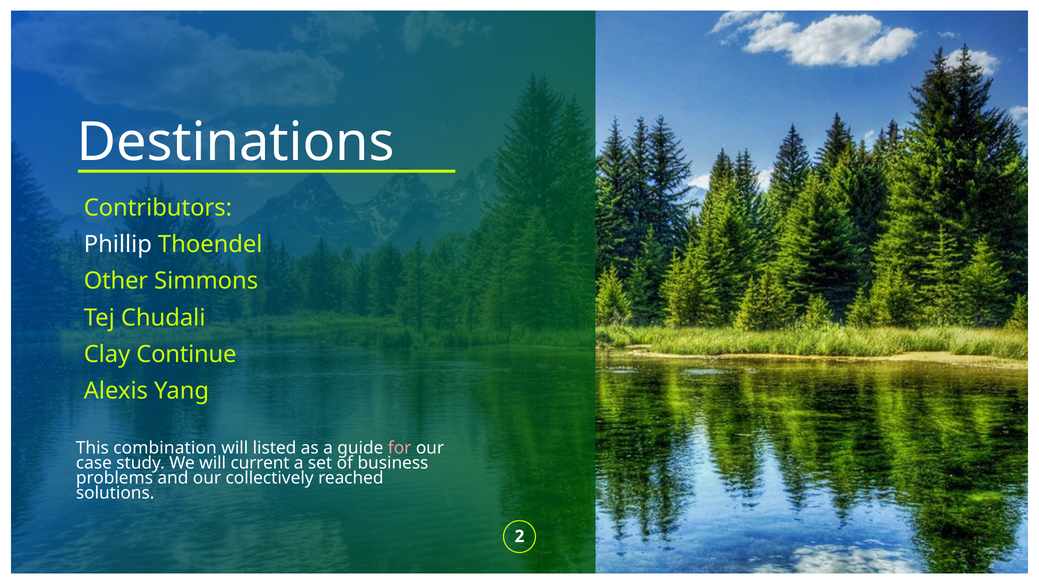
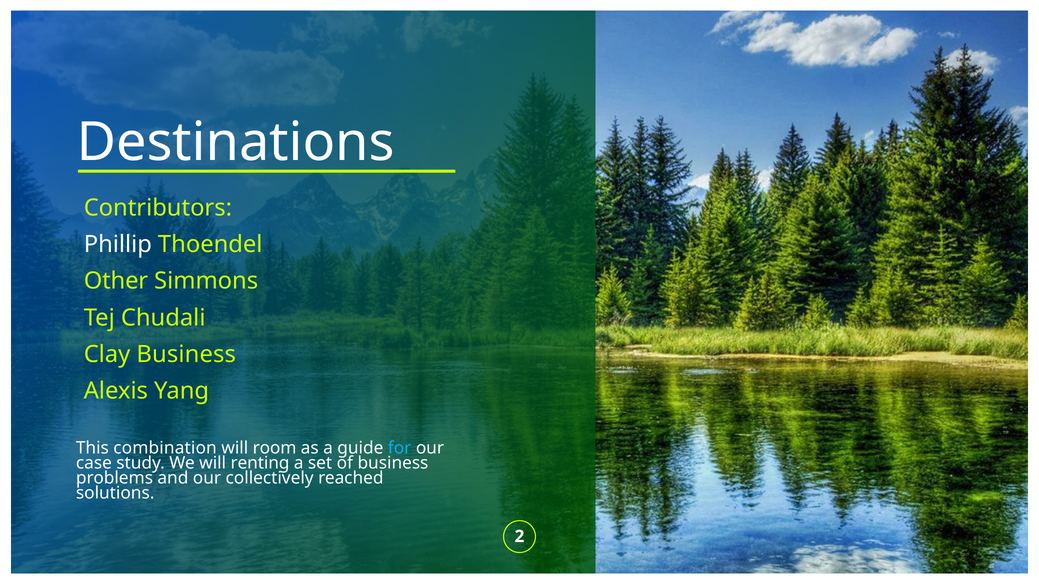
Clay Continue: Continue -> Business
listed: listed -> room
for colour: pink -> light blue
current: current -> renting
